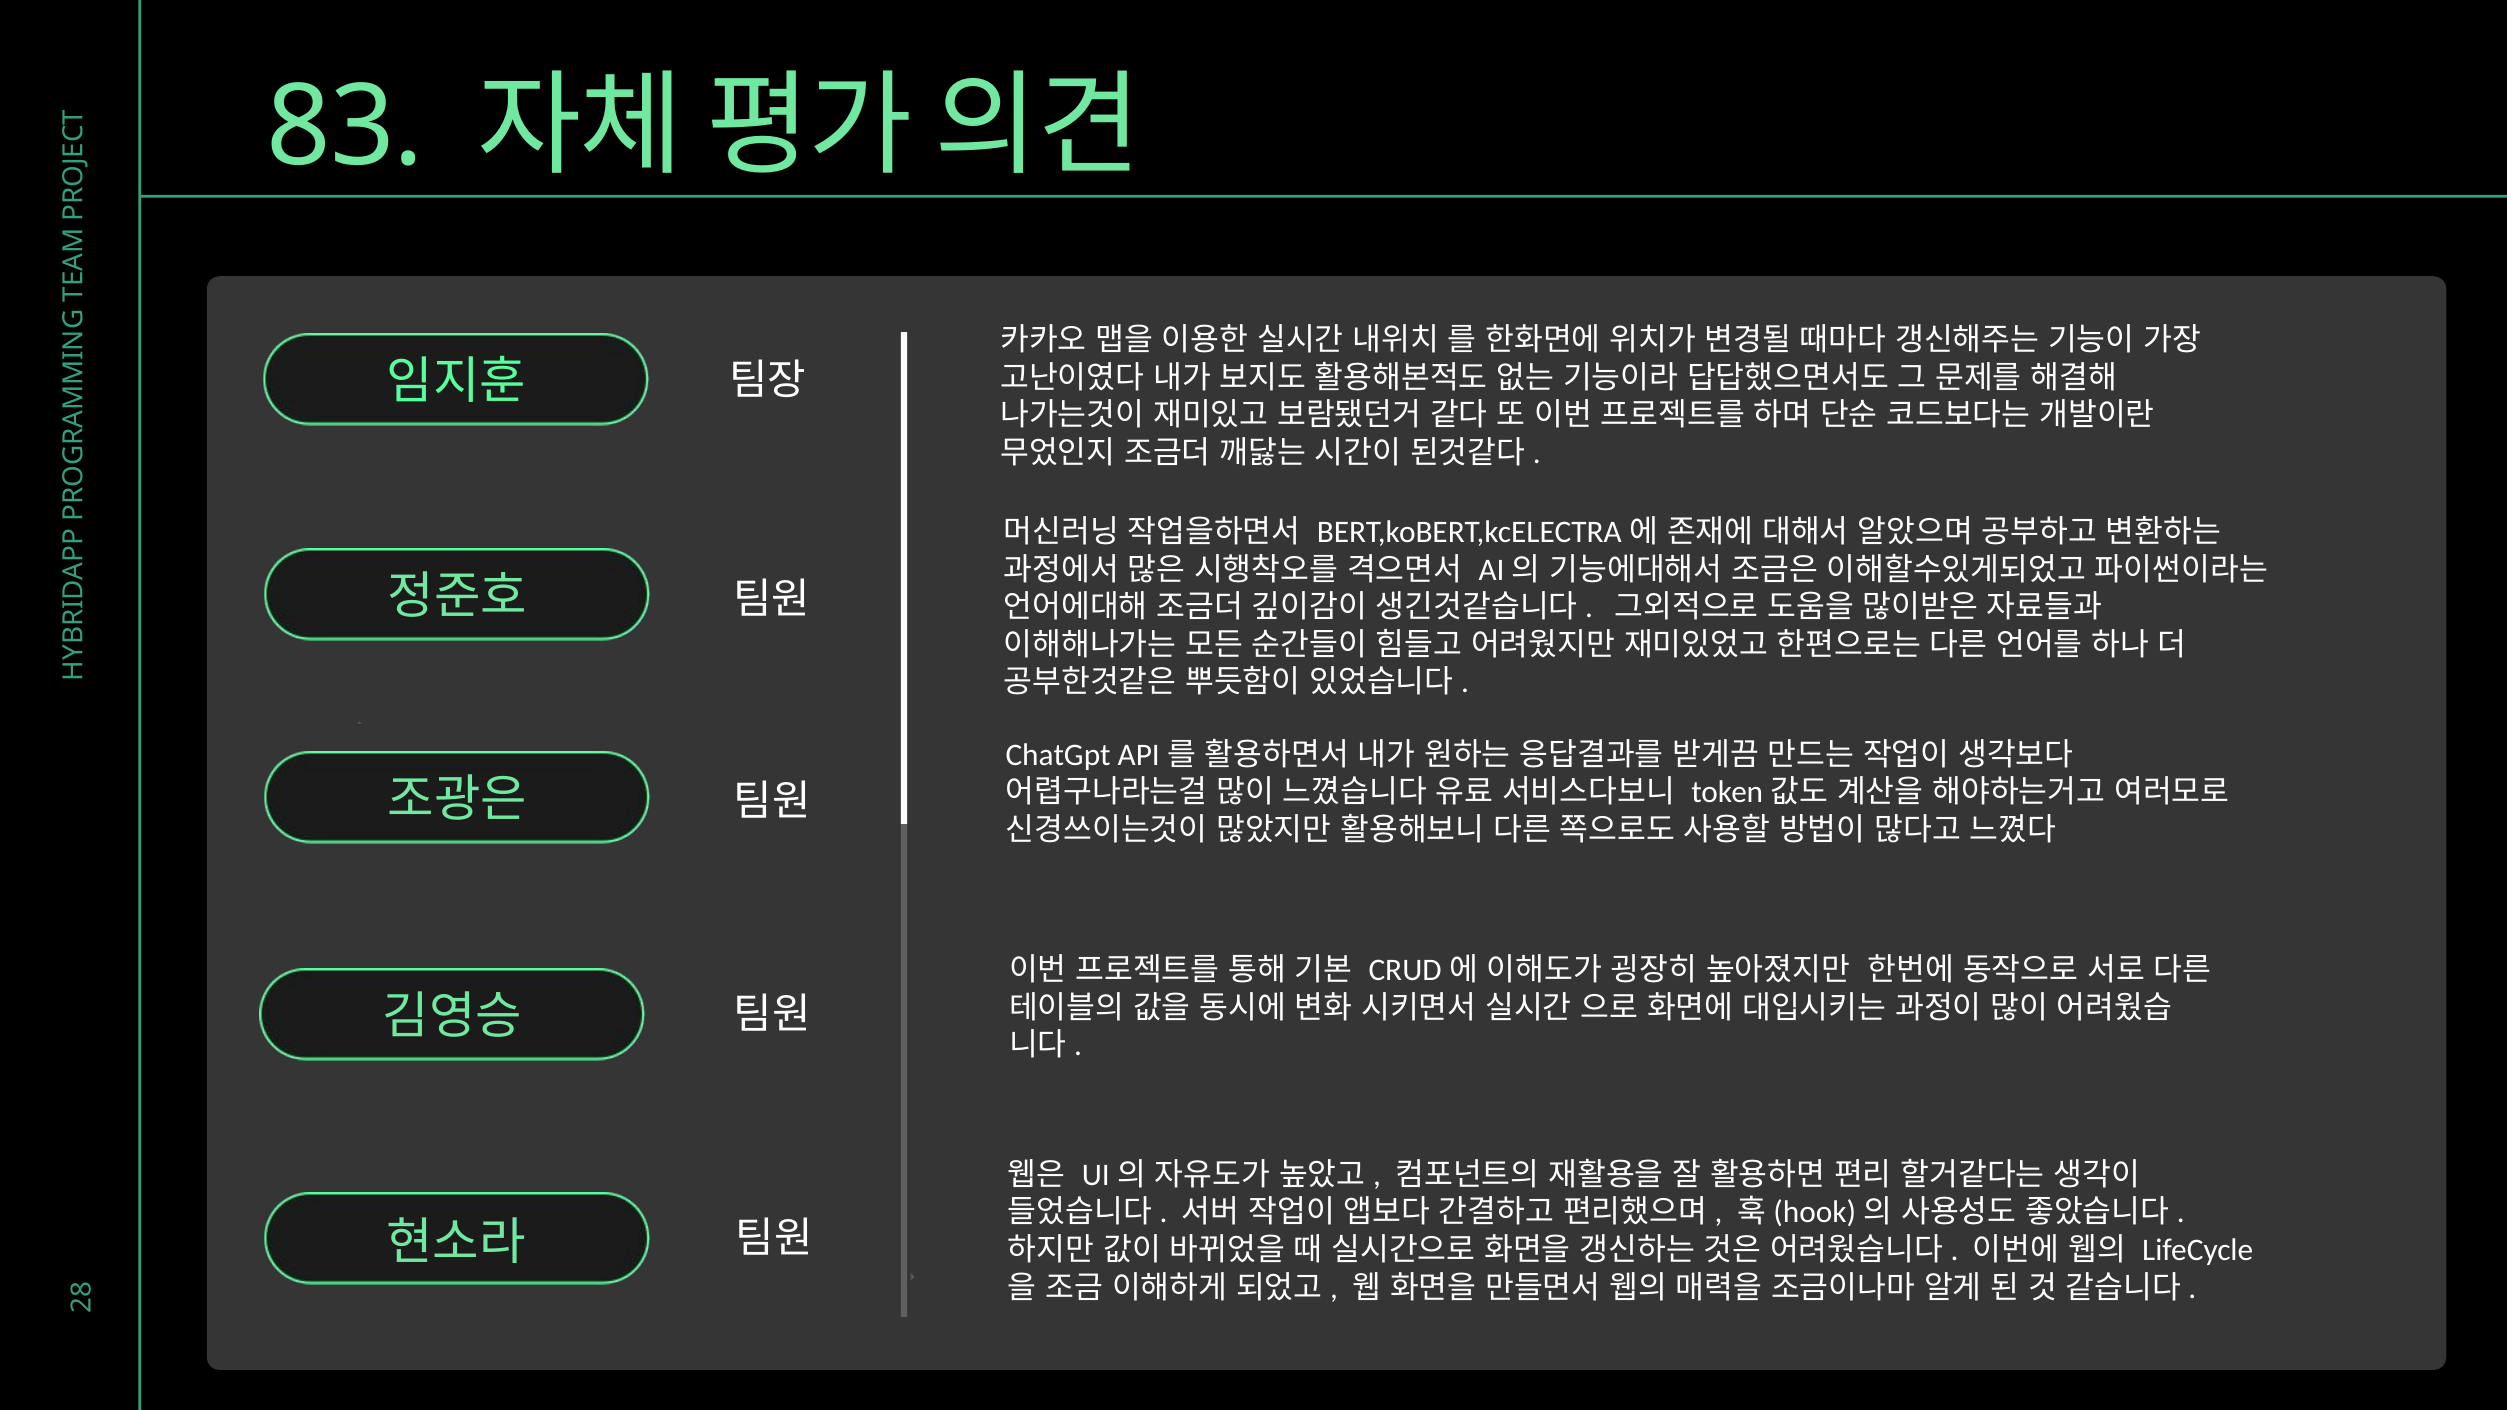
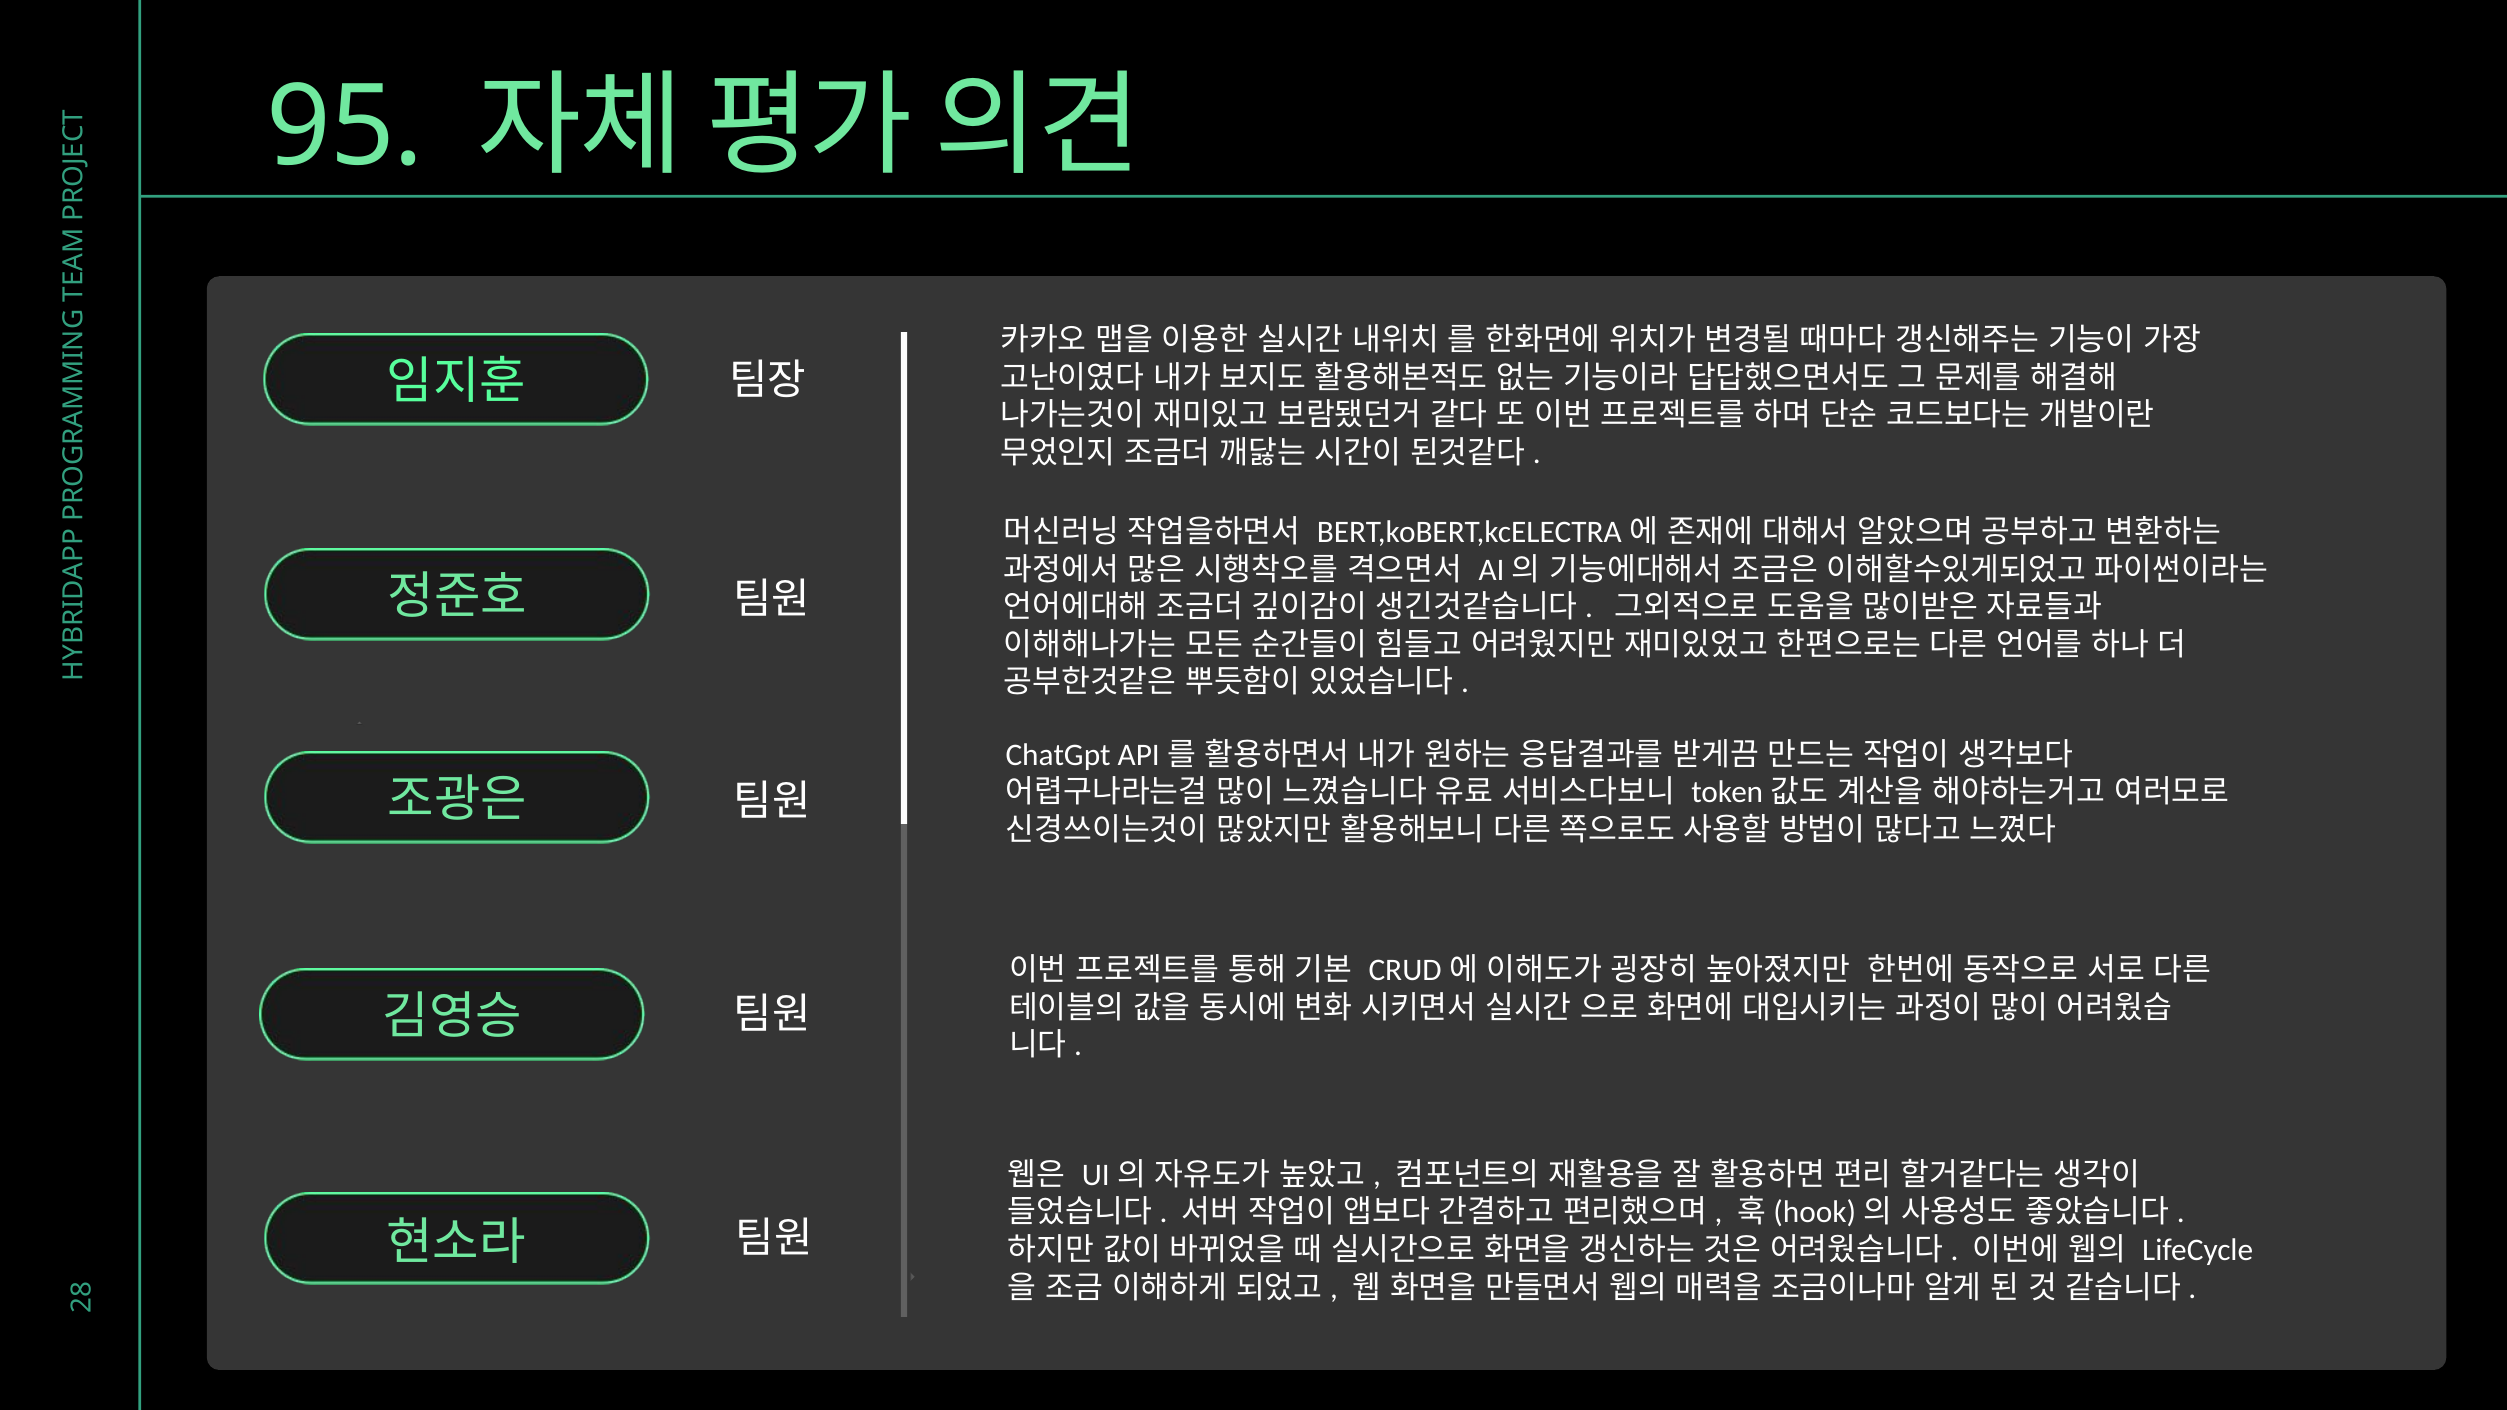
83: 83 -> 95
